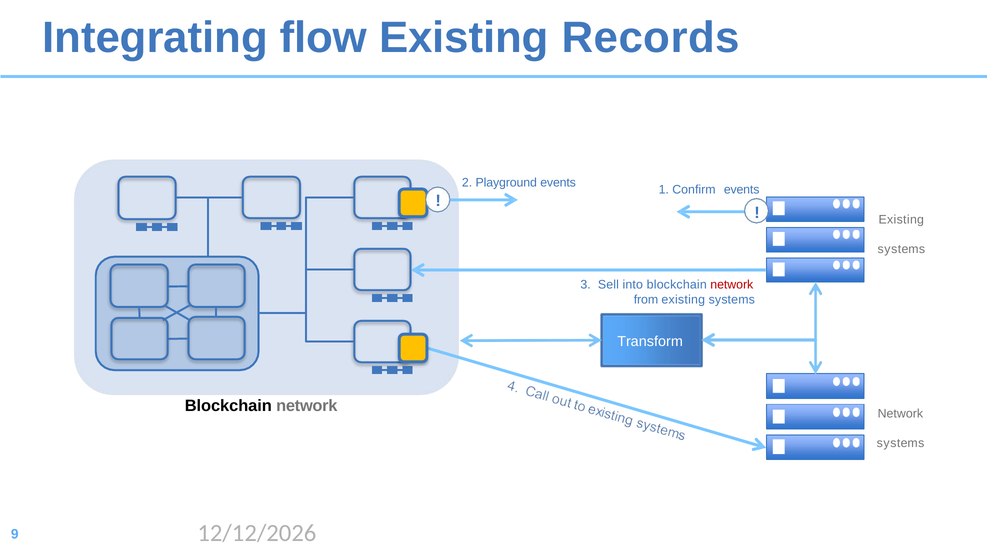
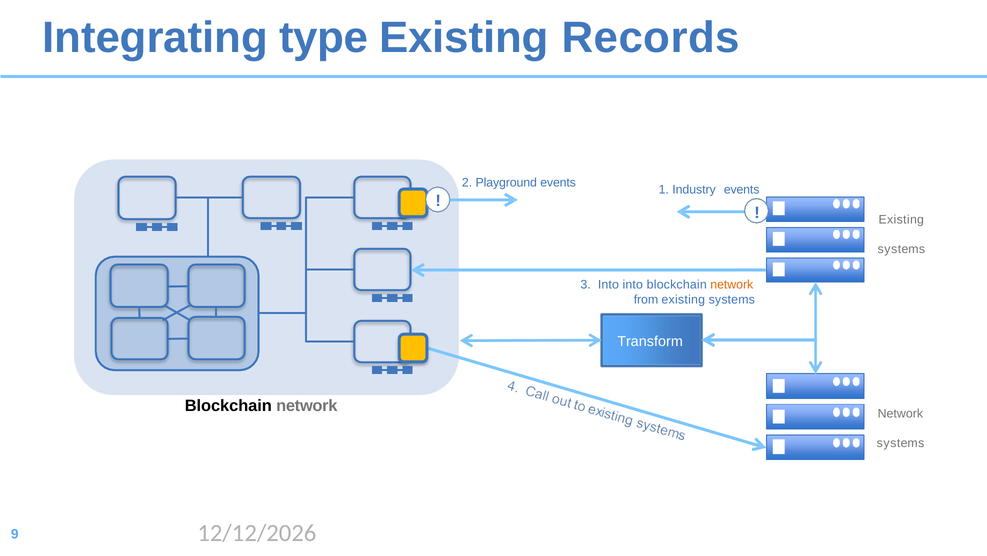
flow: flow -> type
Confirm: Confirm -> Industry
3 Sell: Sell -> Into
network at (732, 285) colour: red -> orange
